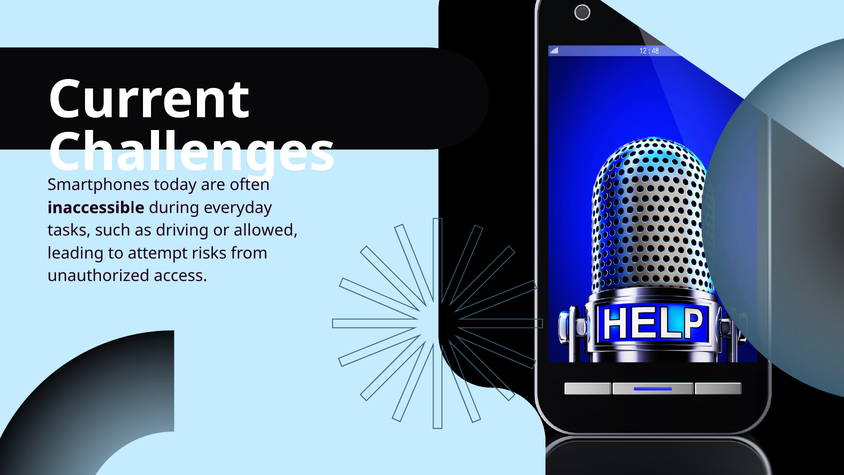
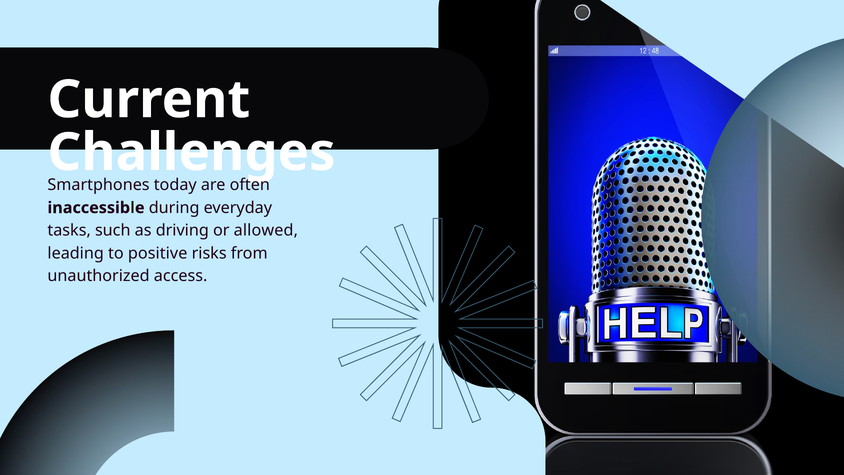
attempt: attempt -> positive
